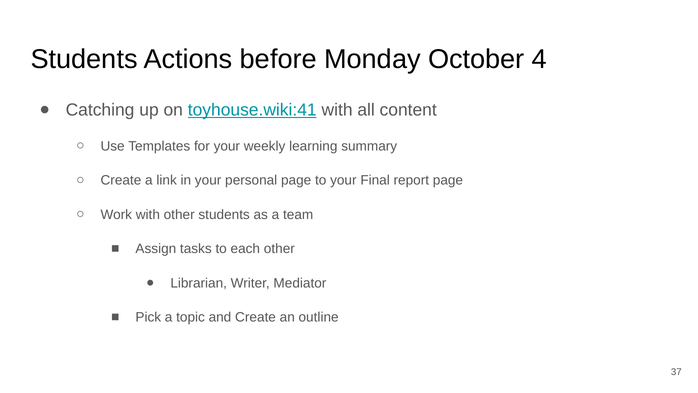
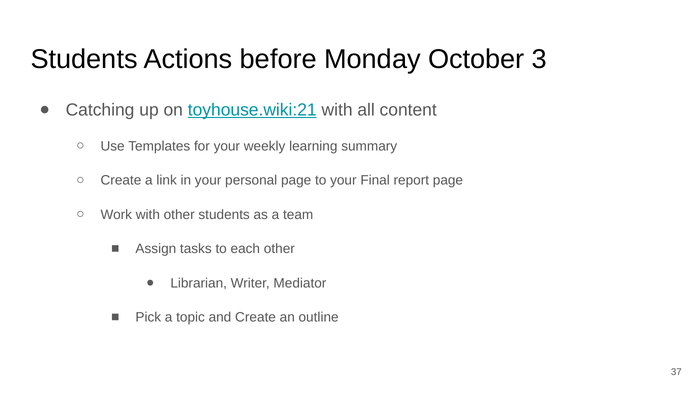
4: 4 -> 3
toyhouse.wiki:41: toyhouse.wiki:41 -> toyhouse.wiki:21
